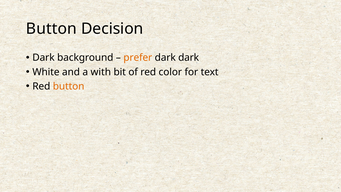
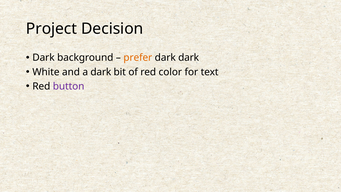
Button at (51, 29): Button -> Project
a with: with -> dark
button at (69, 86) colour: orange -> purple
